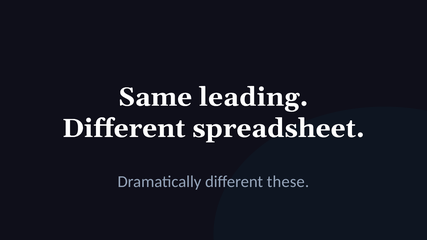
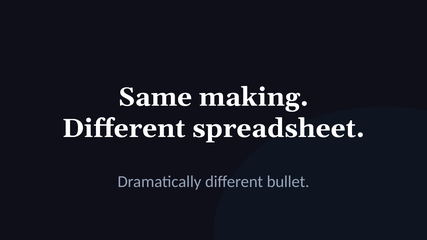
leading: leading -> making
these: these -> bullet
